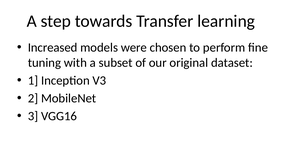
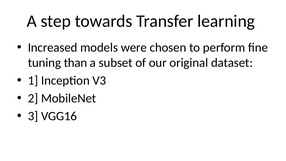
with: with -> than
